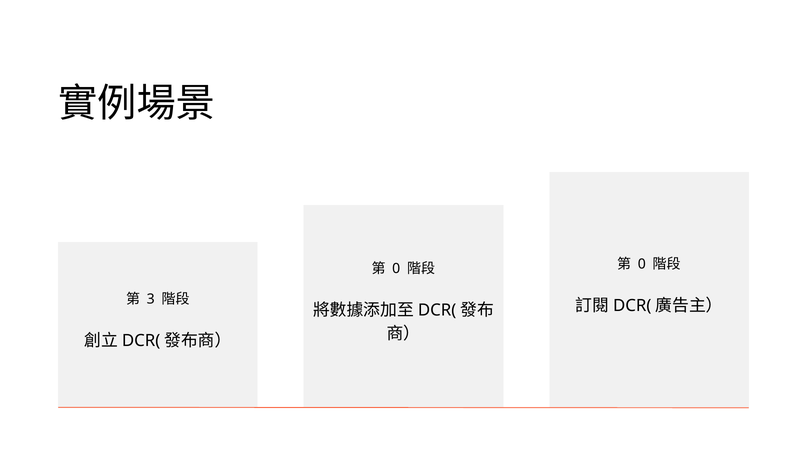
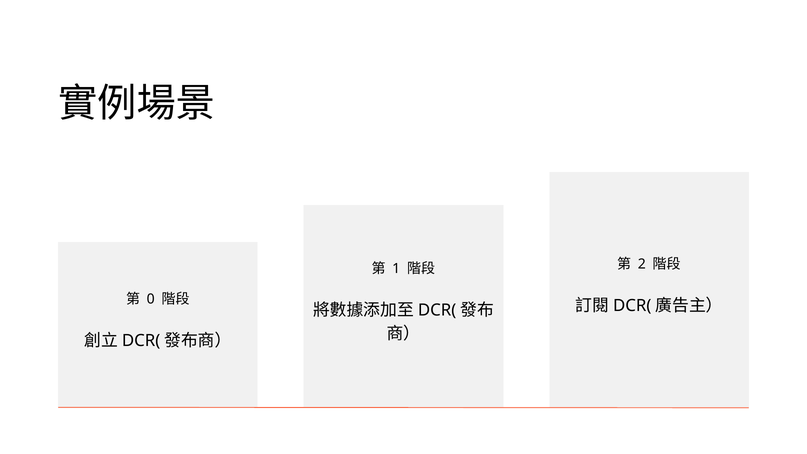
0 at (642, 264): 0 -> 2
0 at (396, 269): 0 -> 1
3: 3 -> 0
